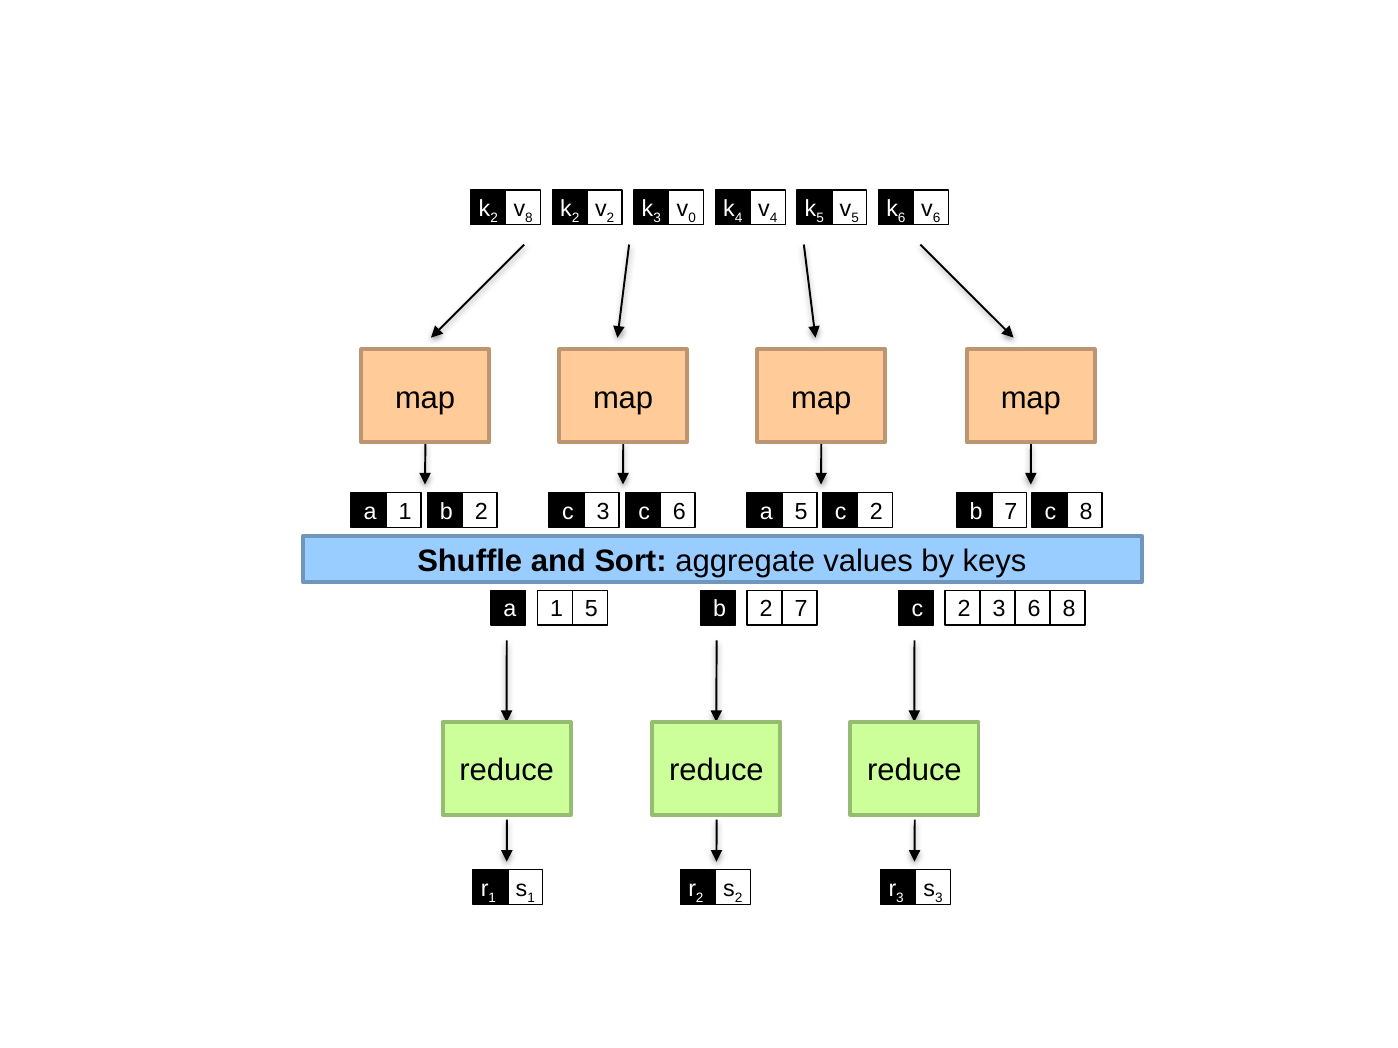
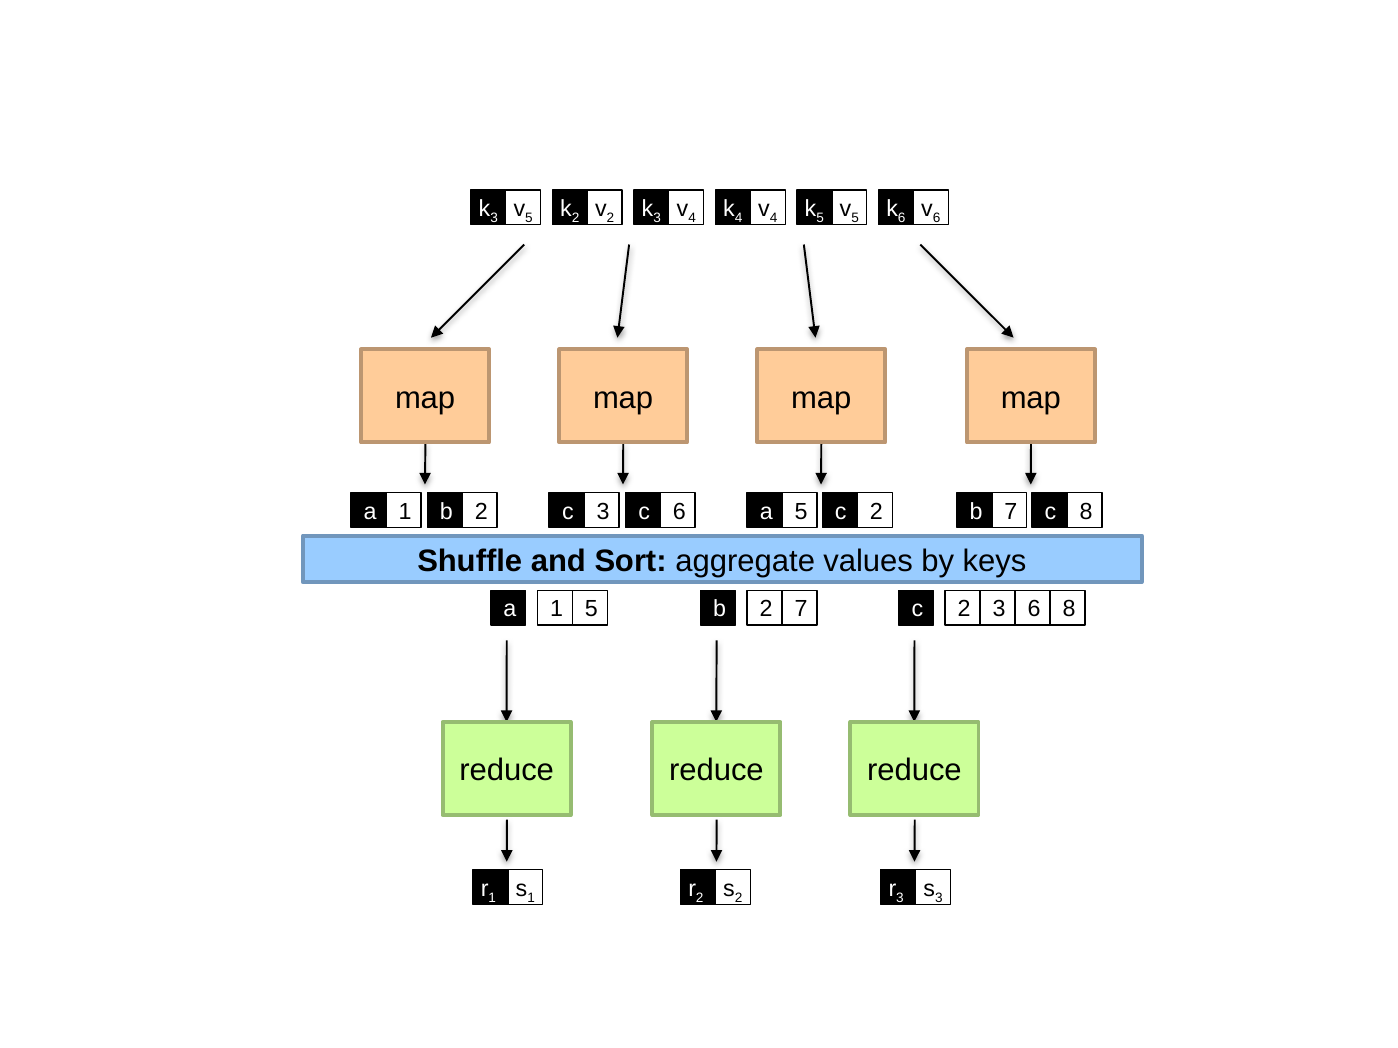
2 at (494, 218): 2 -> 3
8 at (529, 218): 8 -> 5
0 at (692, 218): 0 -> 4
